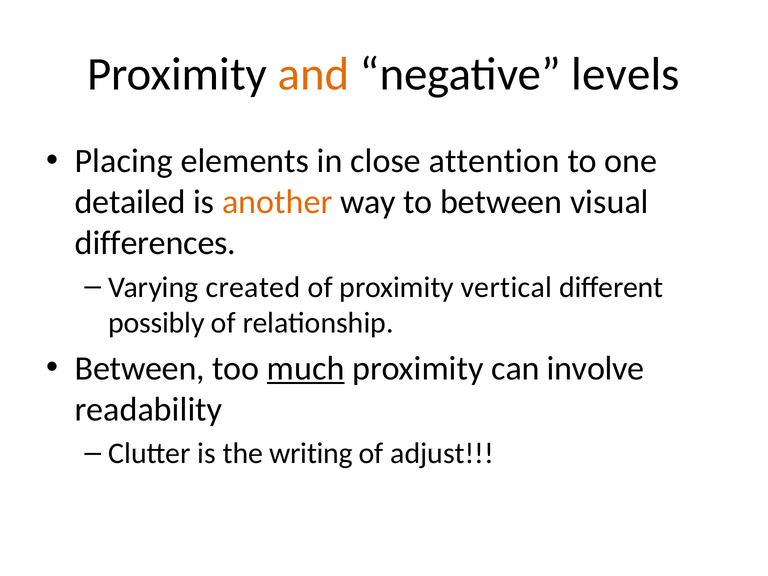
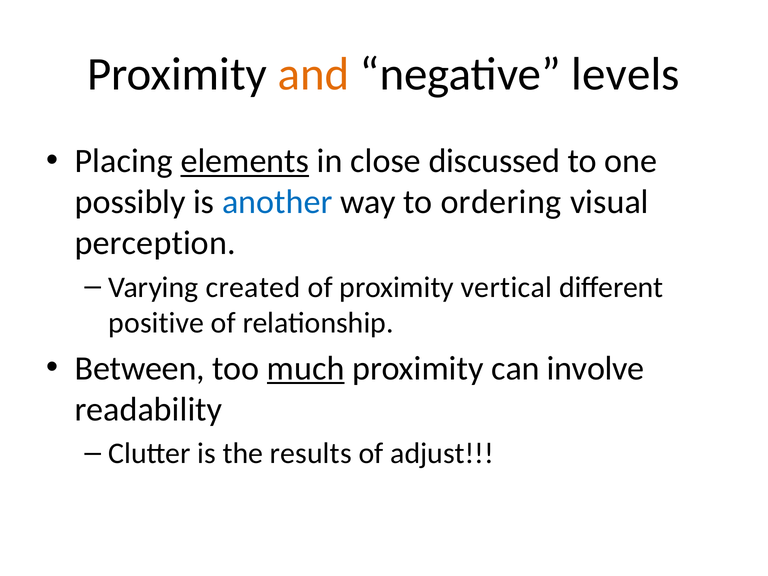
elements underline: none -> present
attention: attention -> discussed
detailed: detailed -> possibly
another colour: orange -> blue
to between: between -> ordering
differences: differences -> perception
possibly: possibly -> positive
writing: writing -> results
